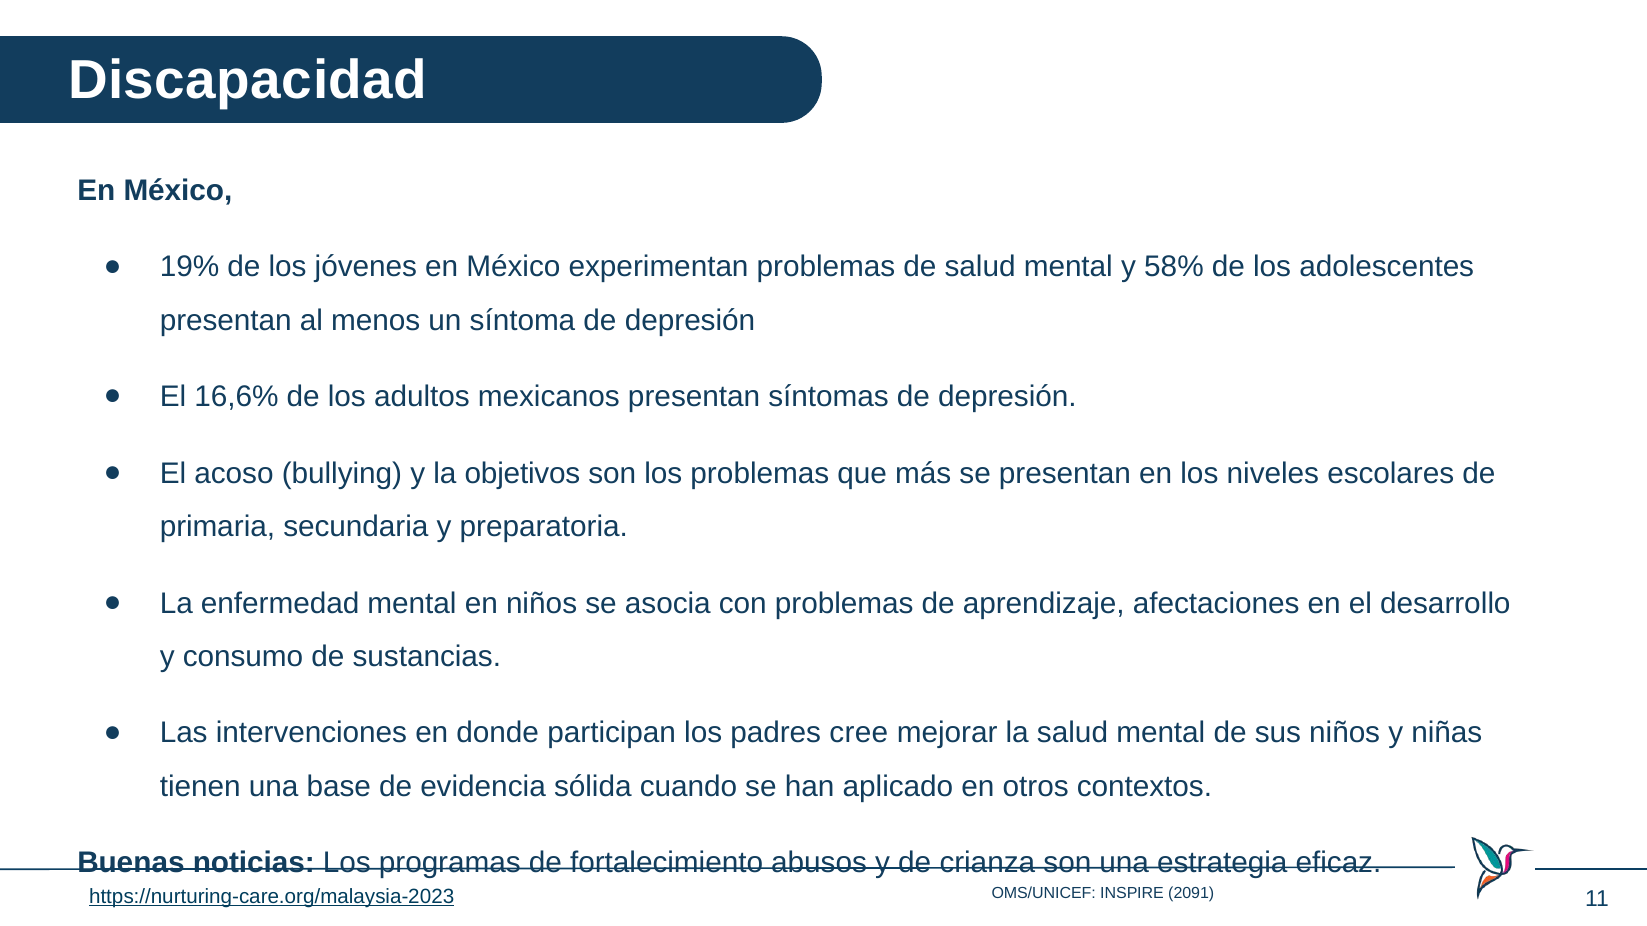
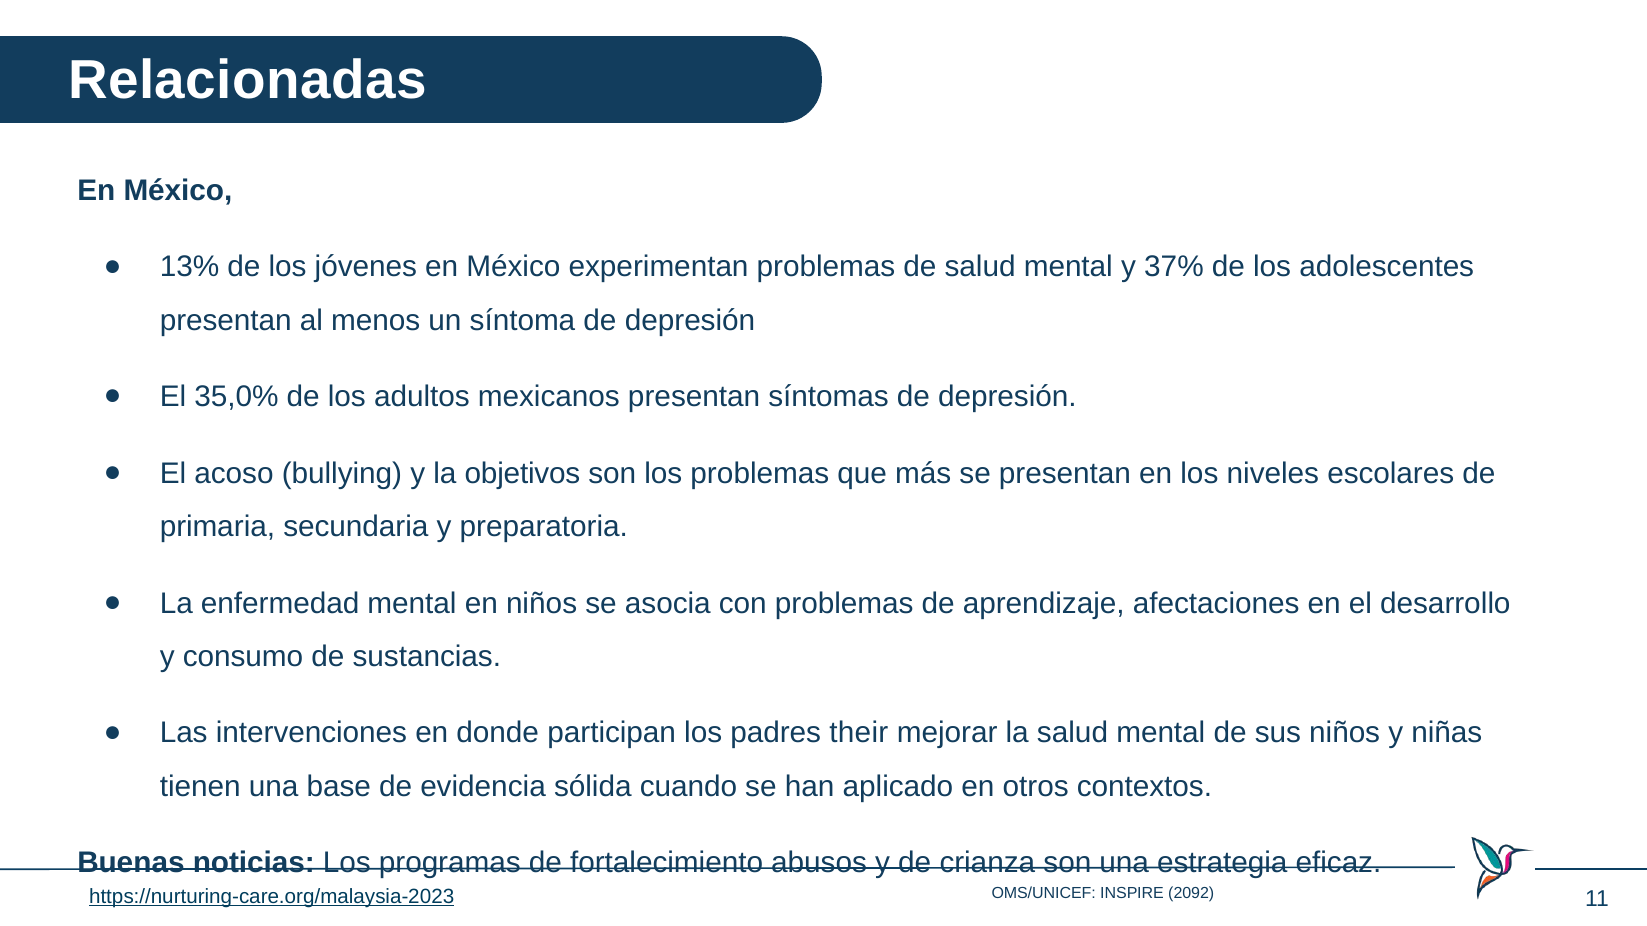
Discapacidad: Discapacidad -> Relacionadas
19%: 19% -> 13%
58%: 58% -> 37%
16,6%: 16,6% -> 35,0%
cree: cree -> their
2091: 2091 -> 2092
